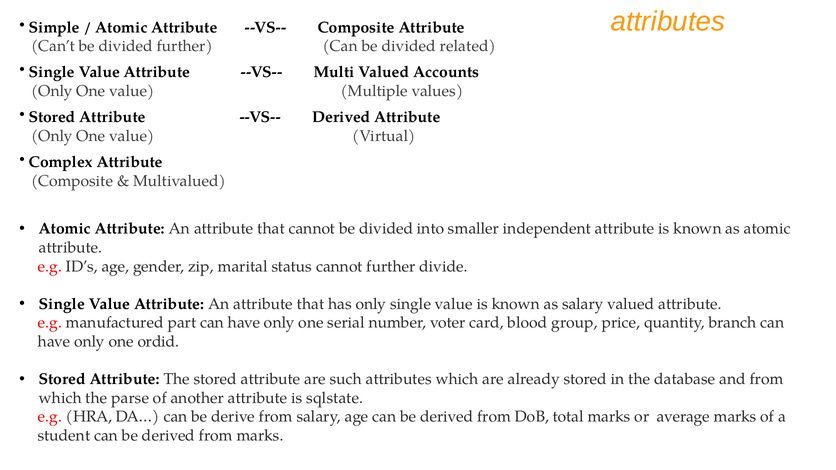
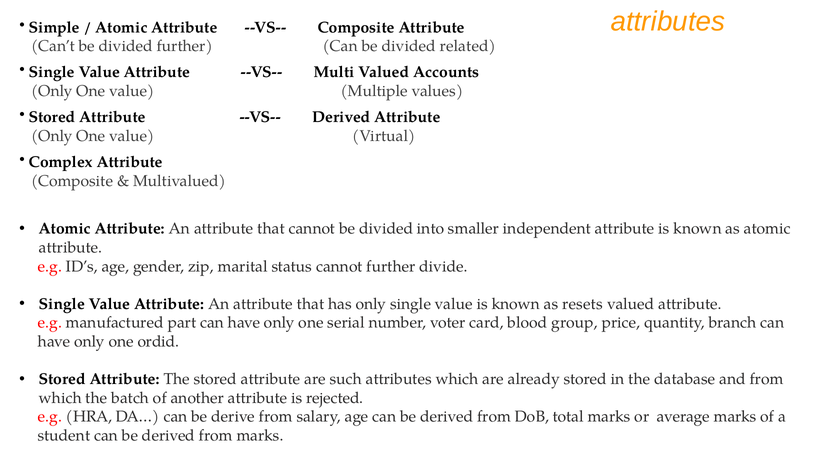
as salary: salary -> resets
parse: parse -> batch
sqlstate: sqlstate -> rejected
